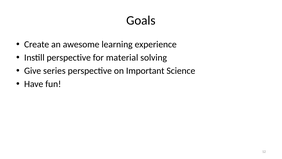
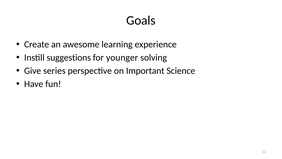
Instill perspective: perspective -> suggestions
material: material -> younger
